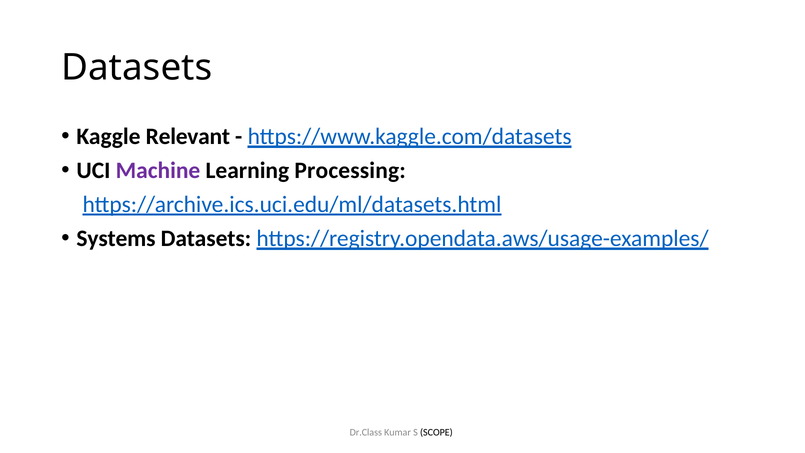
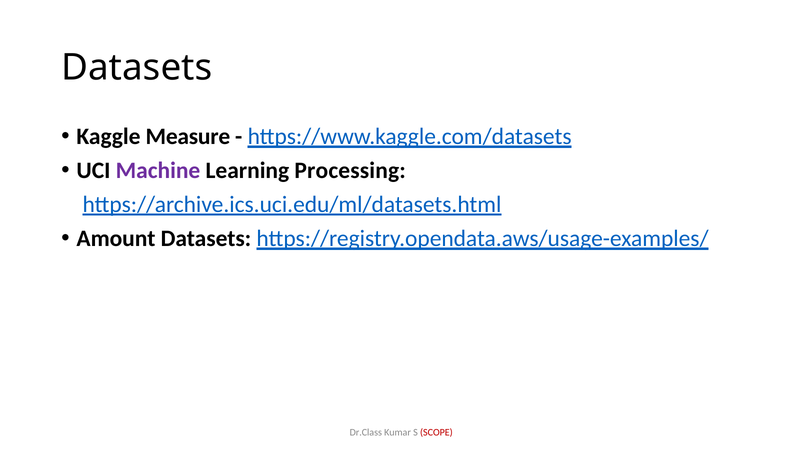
Relevant: Relevant -> Measure
Systems: Systems -> Amount
SCOPE colour: black -> red
